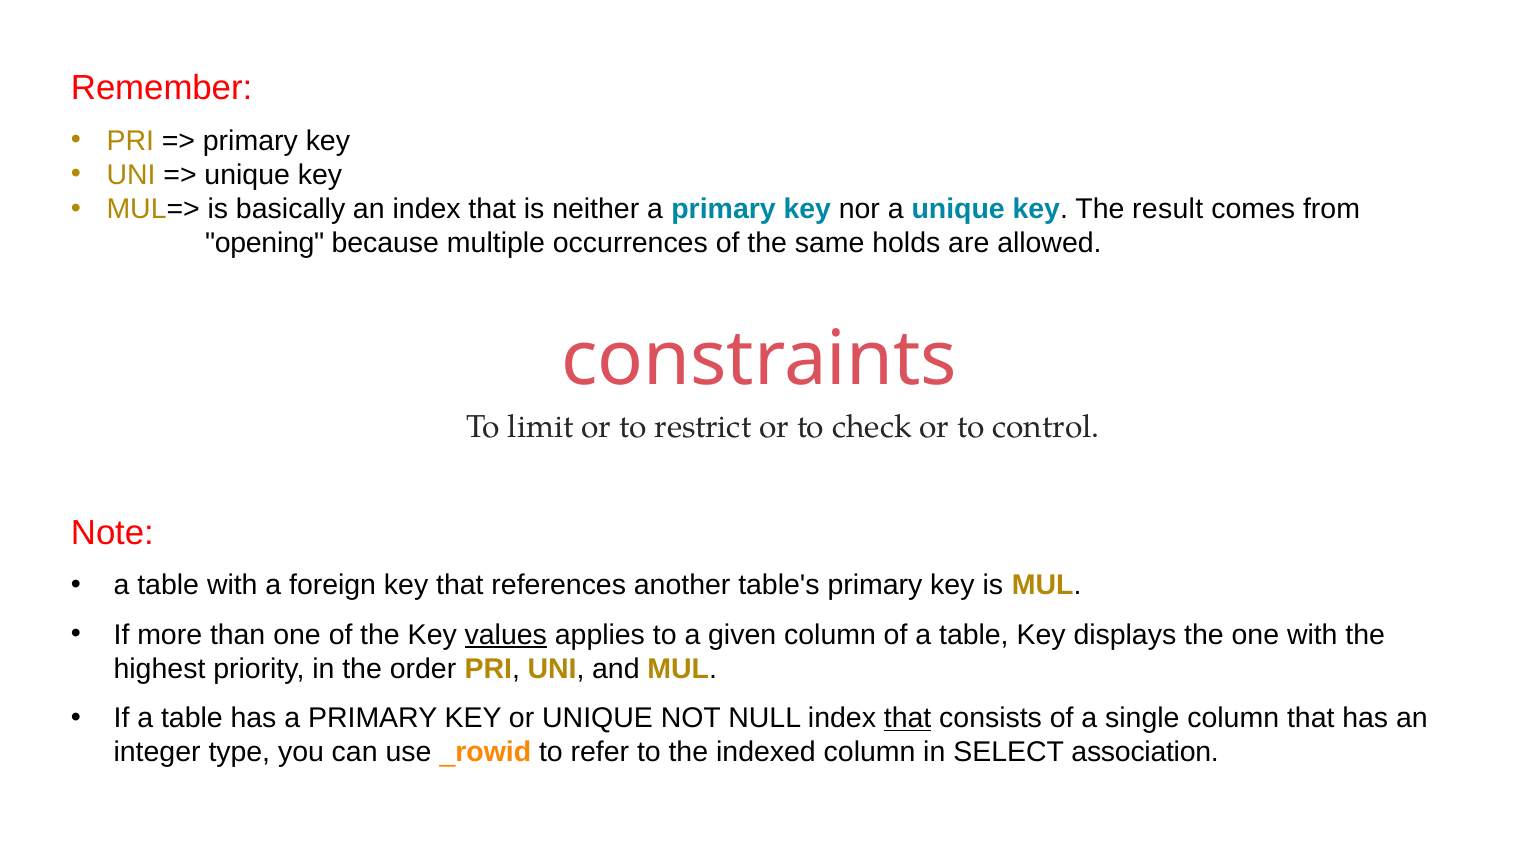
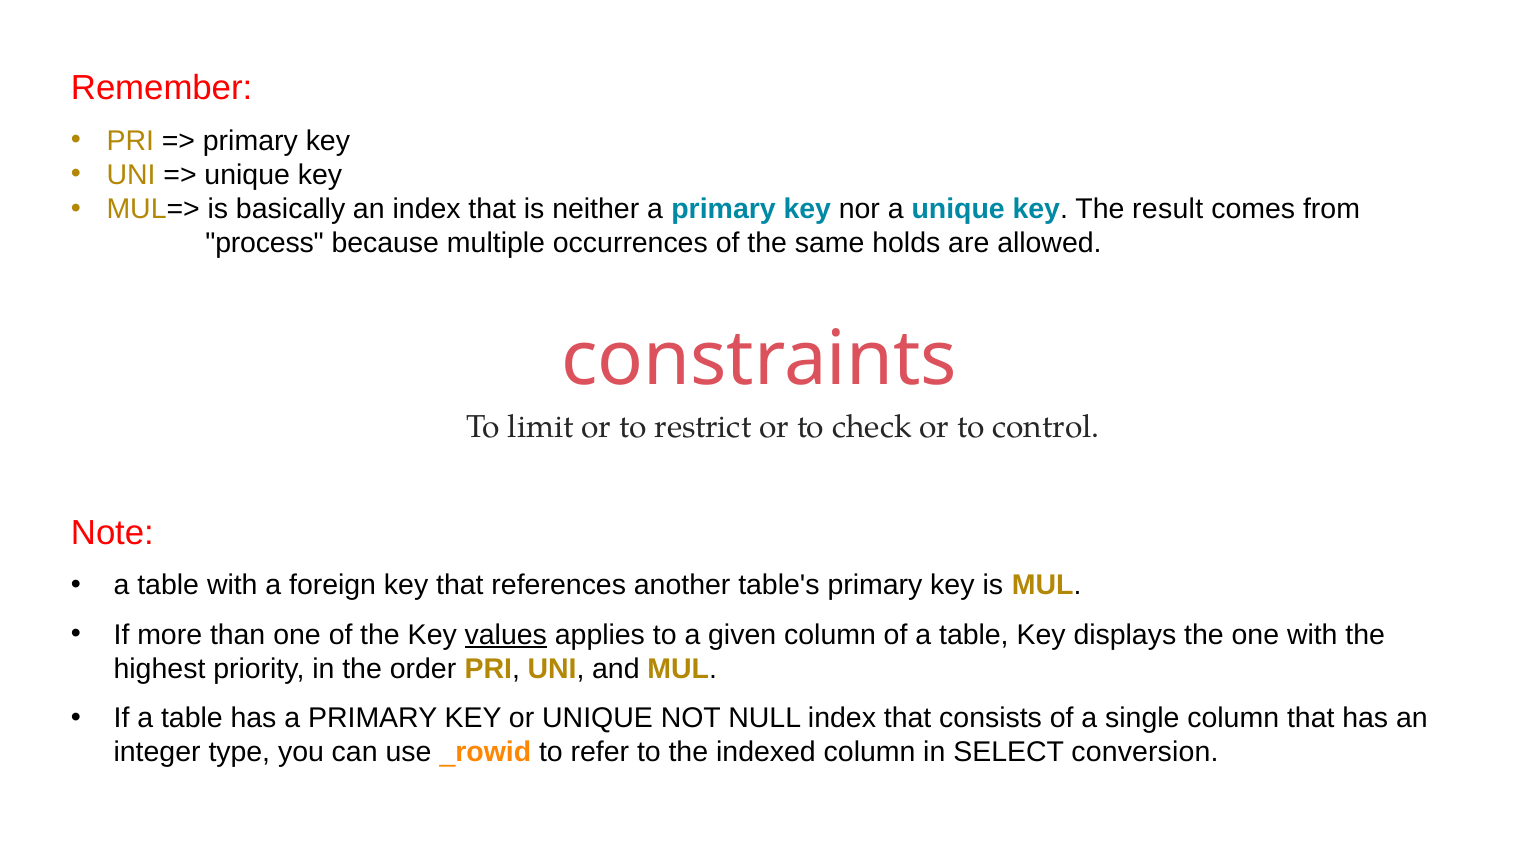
opening: opening -> process
that at (908, 719) underline: present -> none
association: association -> conversion
